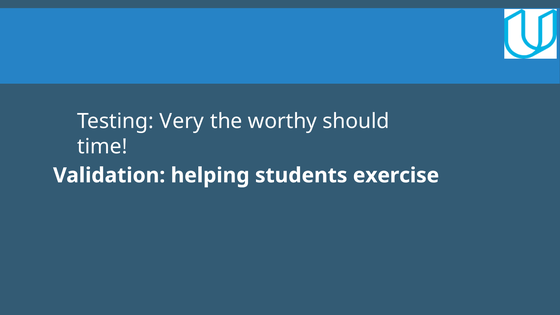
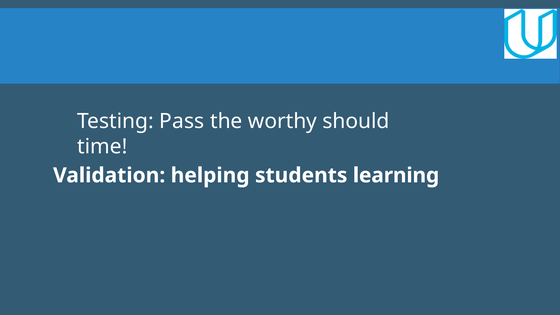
Very: Very -> Pass
exercise: exercise -> learning
